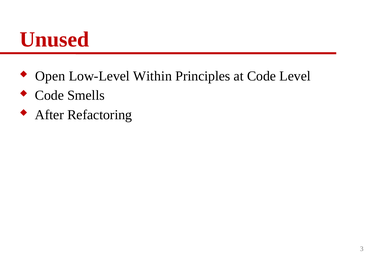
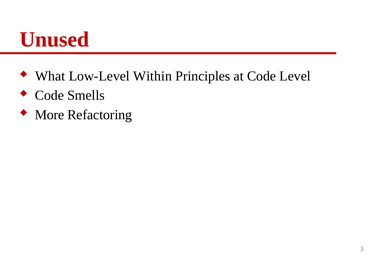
Open: Open -> What
After: After -> More
